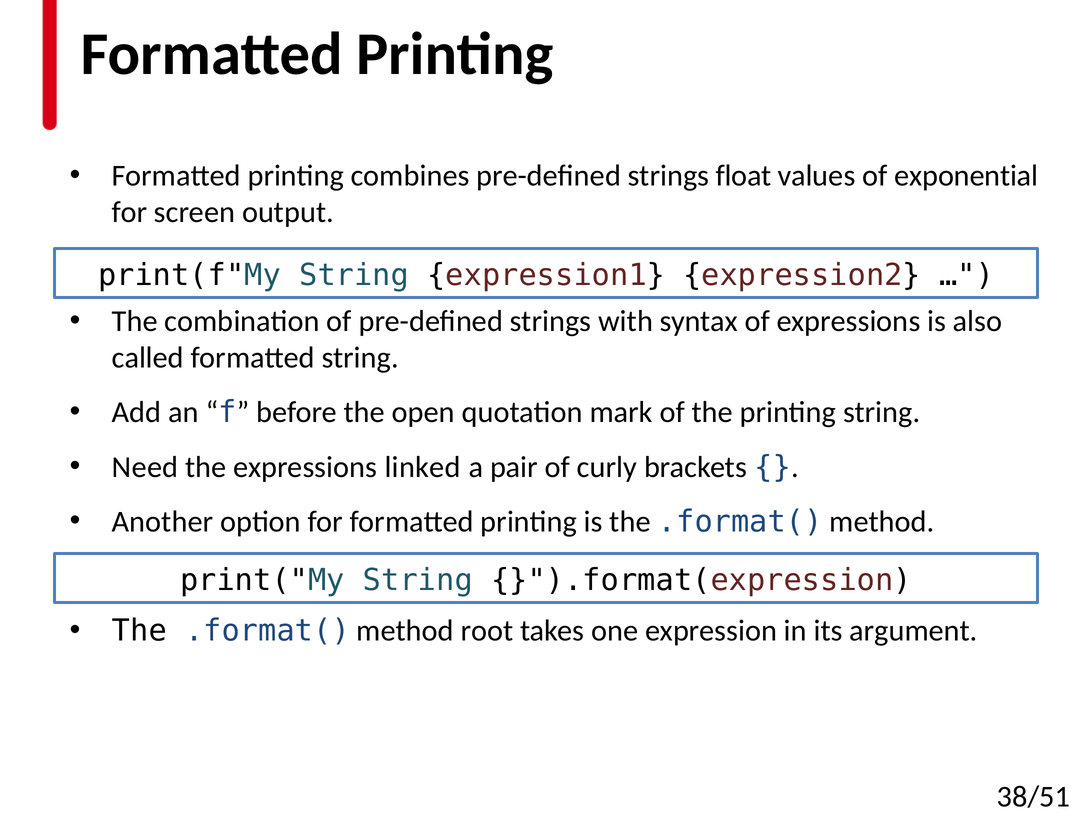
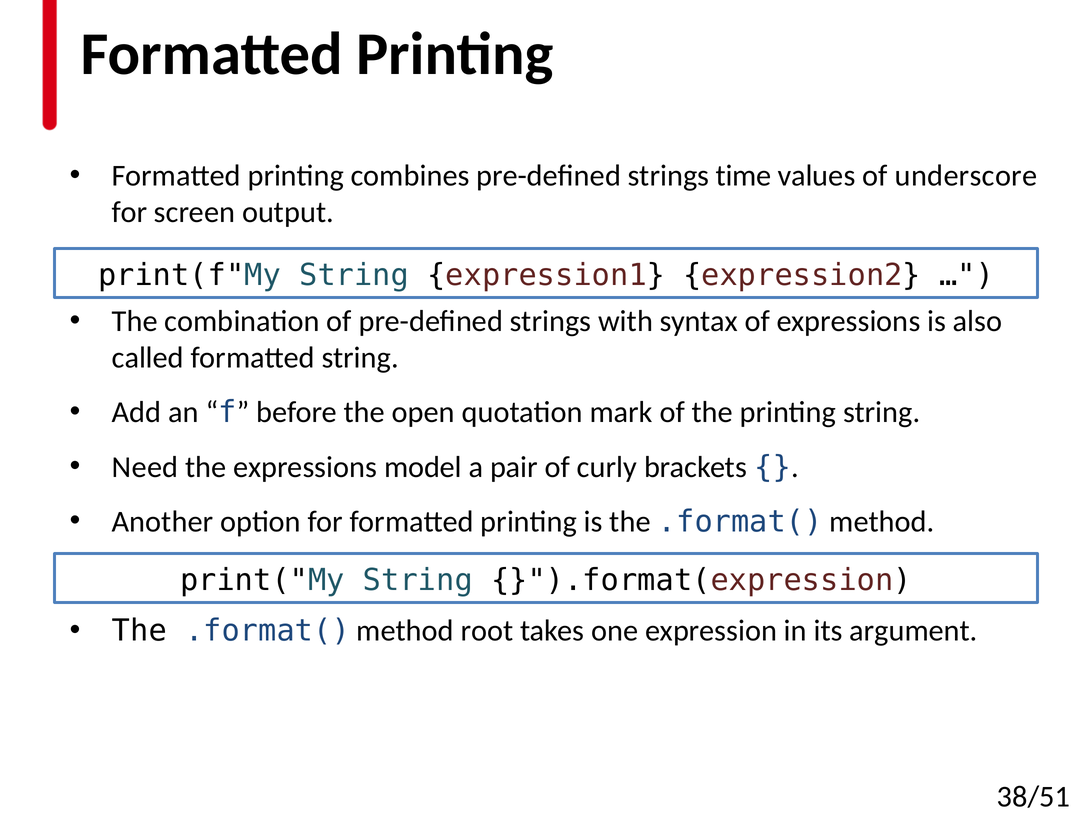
float: float -> time
exponential: exponential -> underscore
linked: linked -> model
